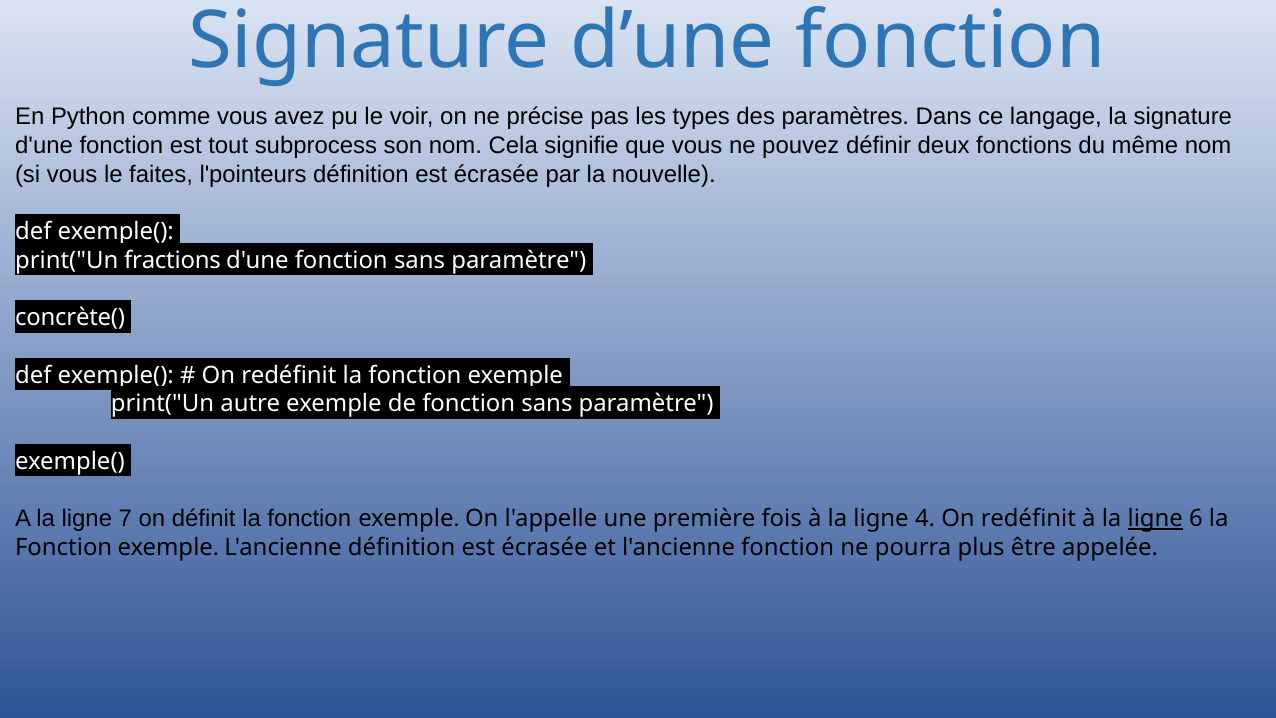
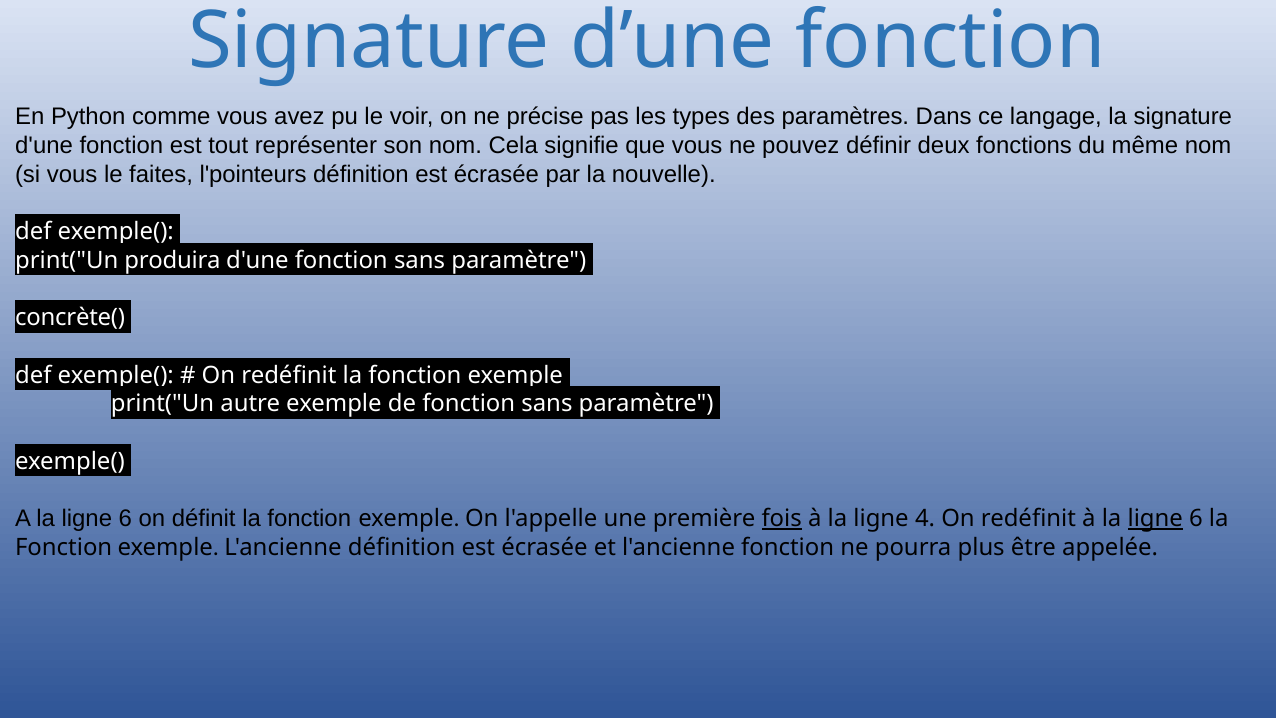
subprocess: subprocess -> représenter
fractions: fractions -> produira
A la ligne 7: 7 -> 6
fois underline: none -> present
